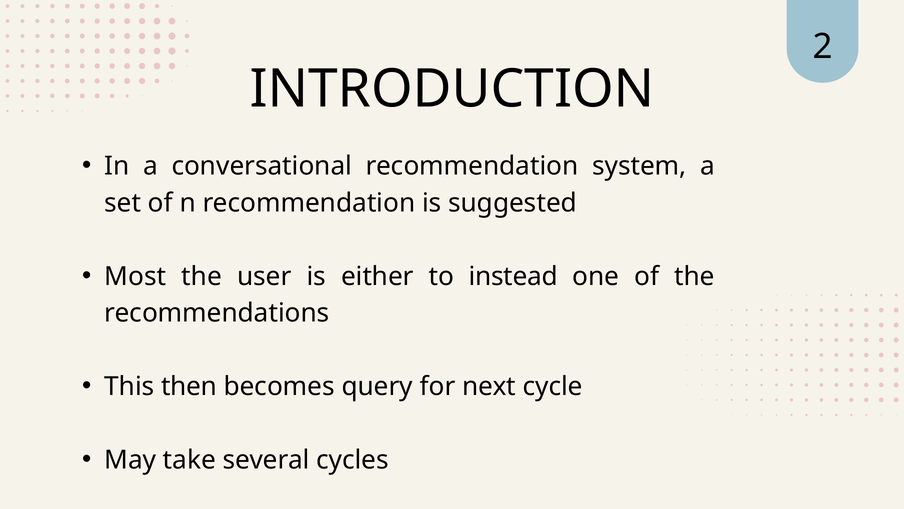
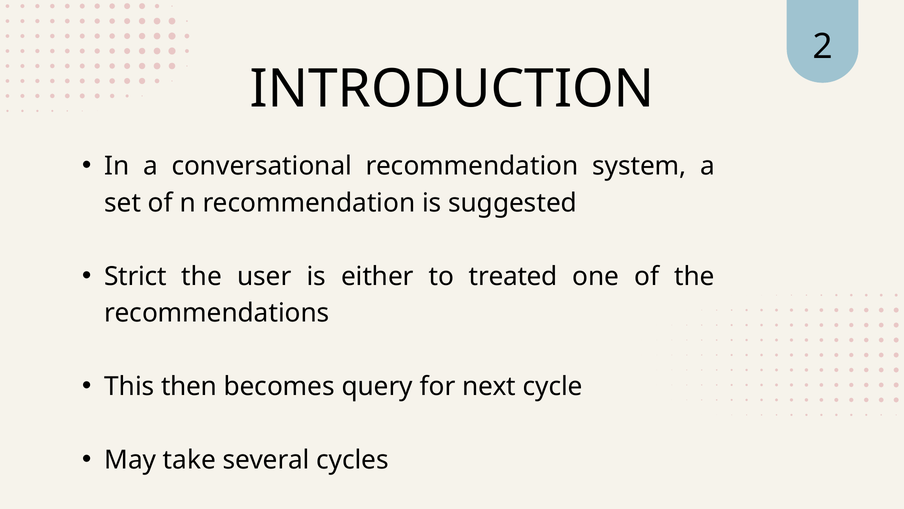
Most: Most -> Strict
instead: instead -> treated
